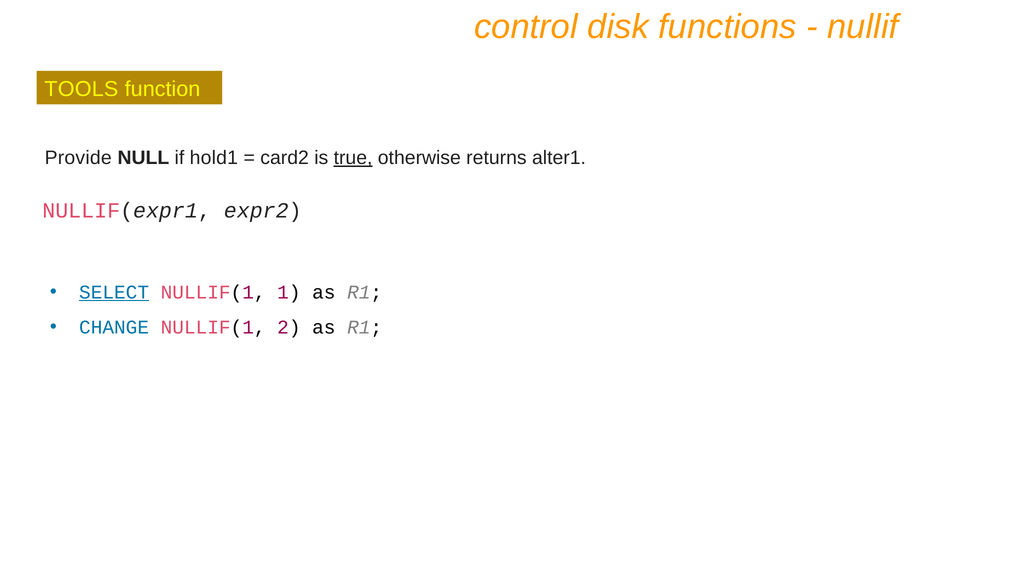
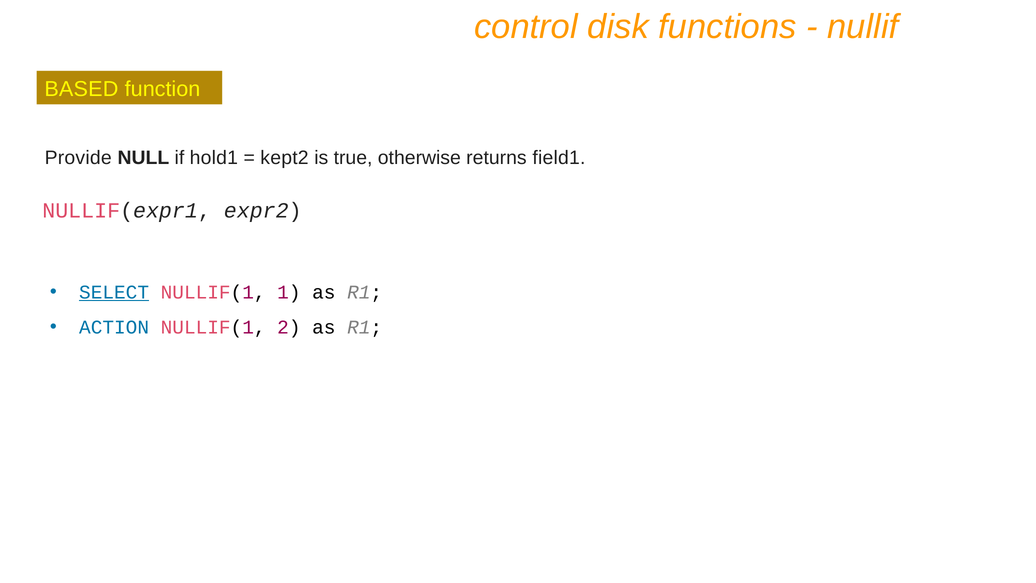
TOOLS: TOOLS -> BASED
card2: card2 -> kept2
true underline: present -> none
alter1: alter1 -> field1
CHANGE: CHANGE -> ACTION
